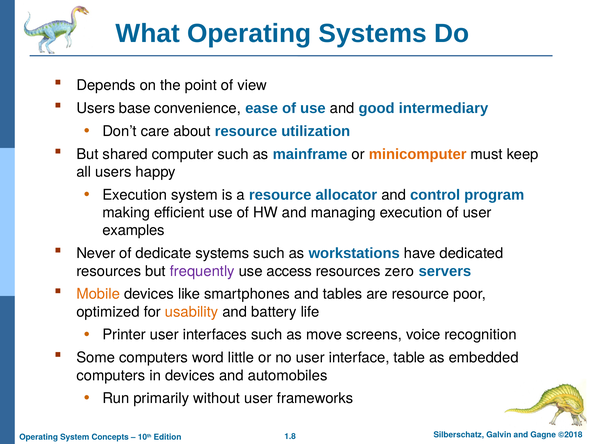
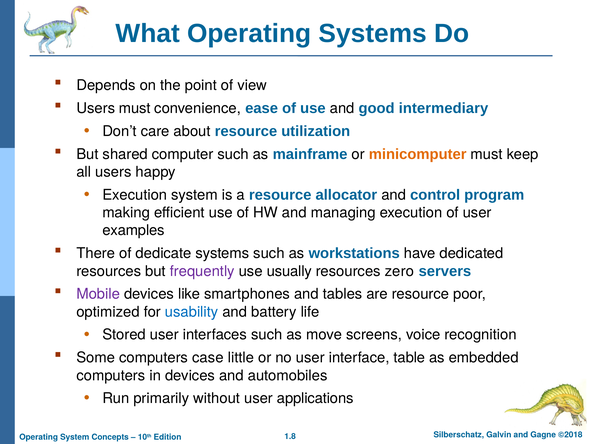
Users base: base -> must
Never: Never -> There
access: access -> usually
Mobile colour: orange -> purple
usability colour: orange -> blue
Printer: Printer -> Stored
word: word -> case
frameworks: frameworks -> applications
